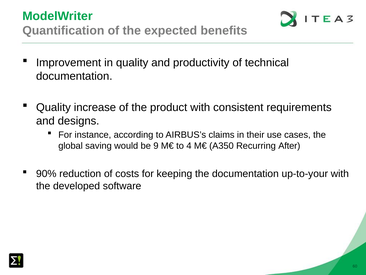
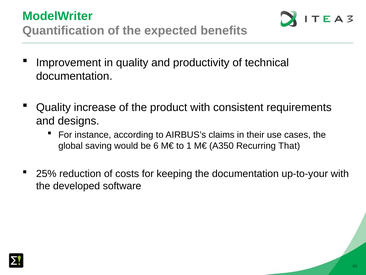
9: 9 -> 6
4: 4 -> 1
After: After -> That
90%: 90% -> 25%
